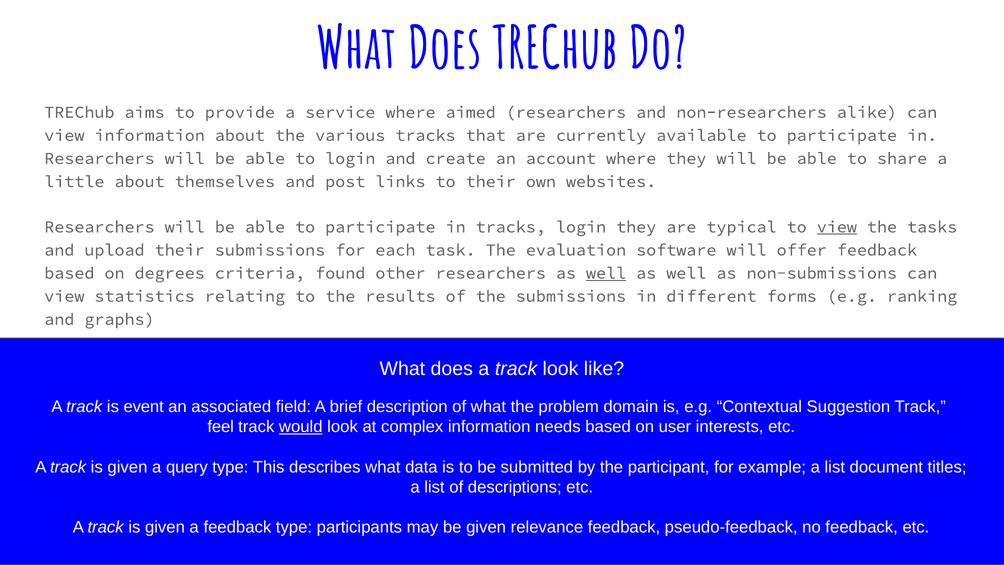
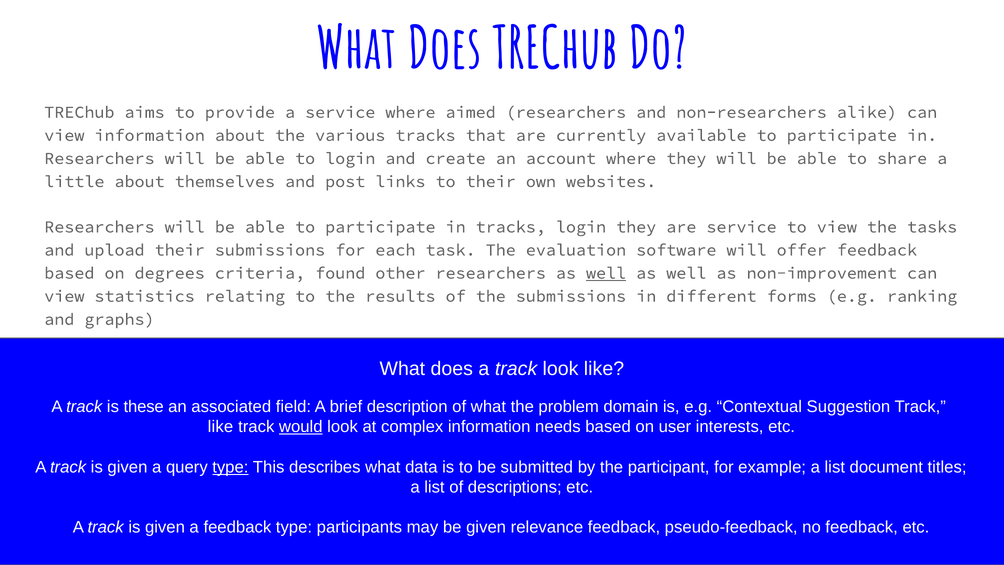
are typical: typical -> service
view at (837, 227) underline: present -> none
non-submissions: non-submissions -> non-improvement
event: event -> these
feel at (221, 427): feel -> like
type at (230, 467) underline: none -> present
